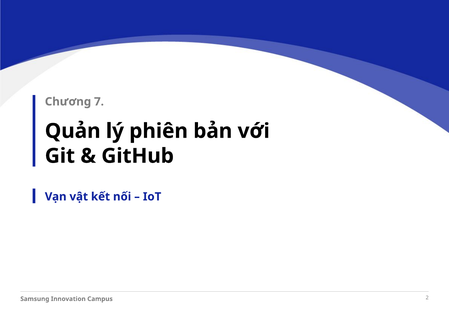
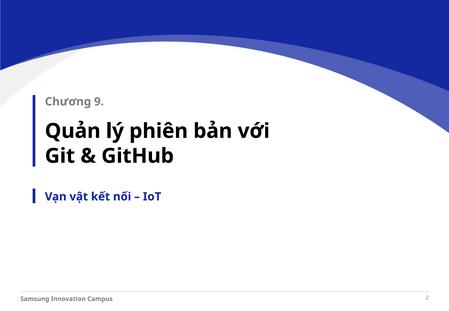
7: 7 -> 9
